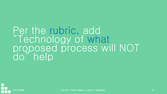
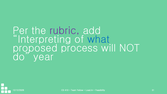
rubric colour: blue -> purple
Technology: Technology -> Interpreting
help: help -> year
